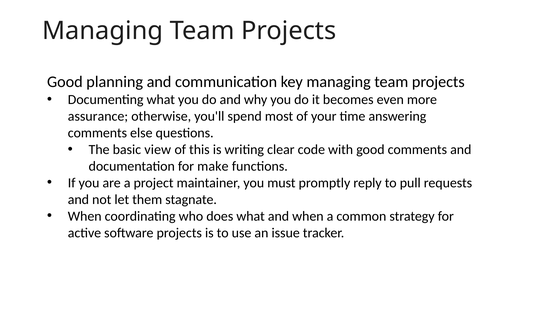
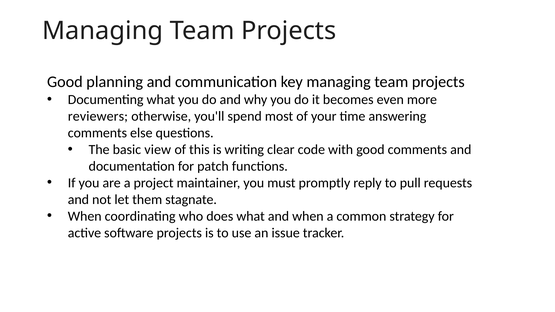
assurance: assurance -> reviewers
make: make -> patch
